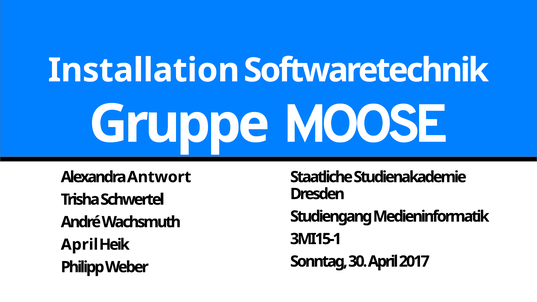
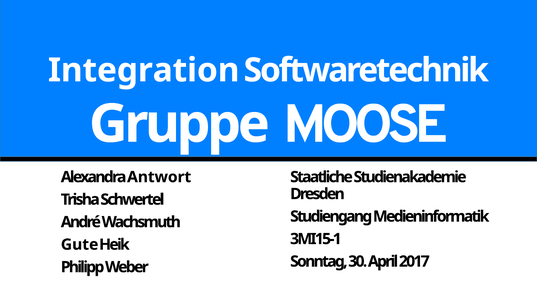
Installation: Installation -> Integration
April at (80, 245): April -> Gute
